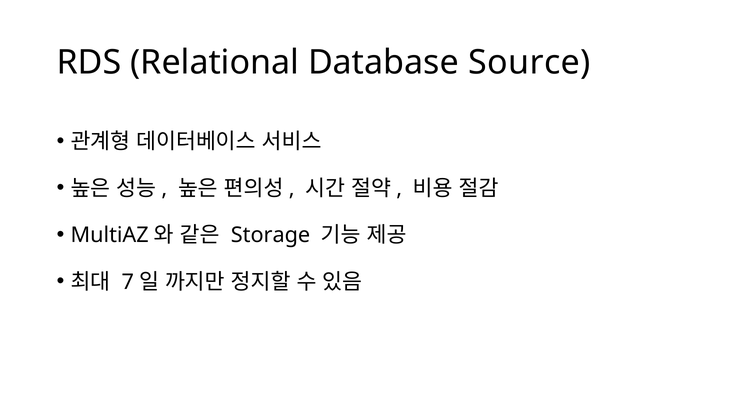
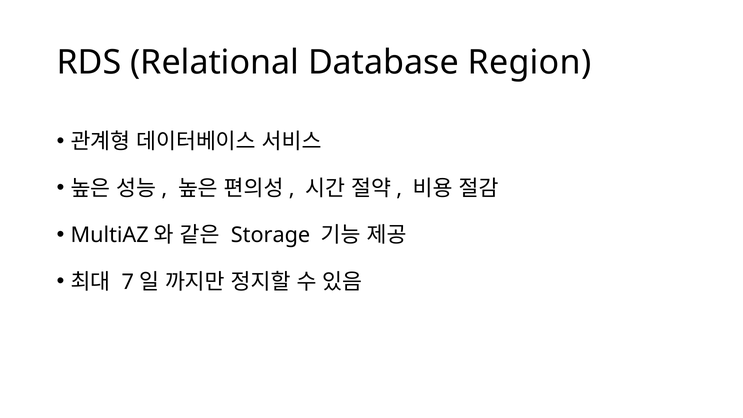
Source: Source -> Region
